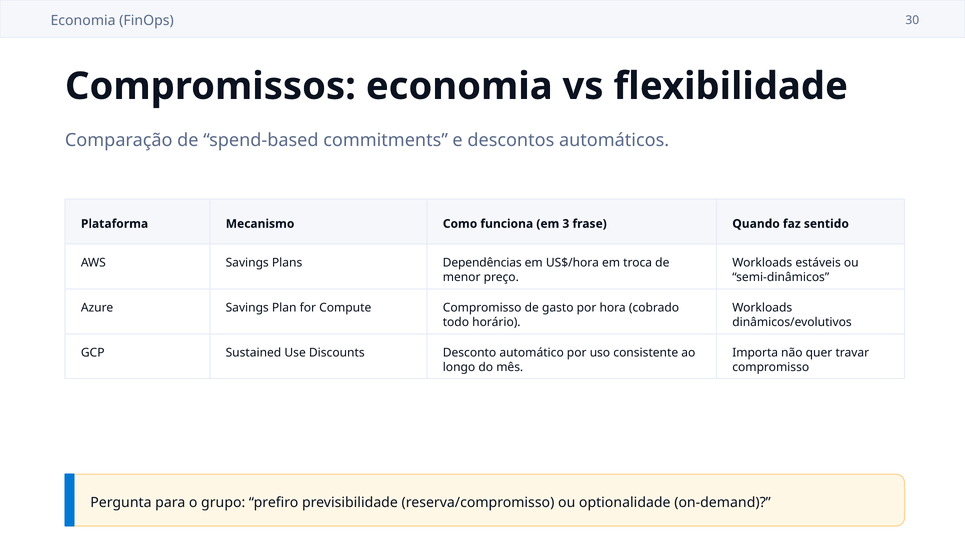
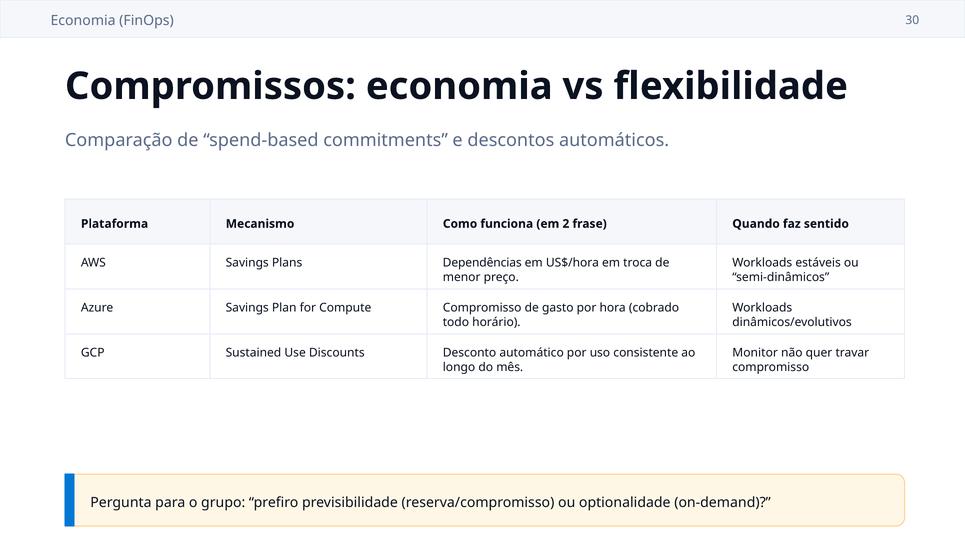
3: 3 -> 2
Importa: Importa -> Monitor
